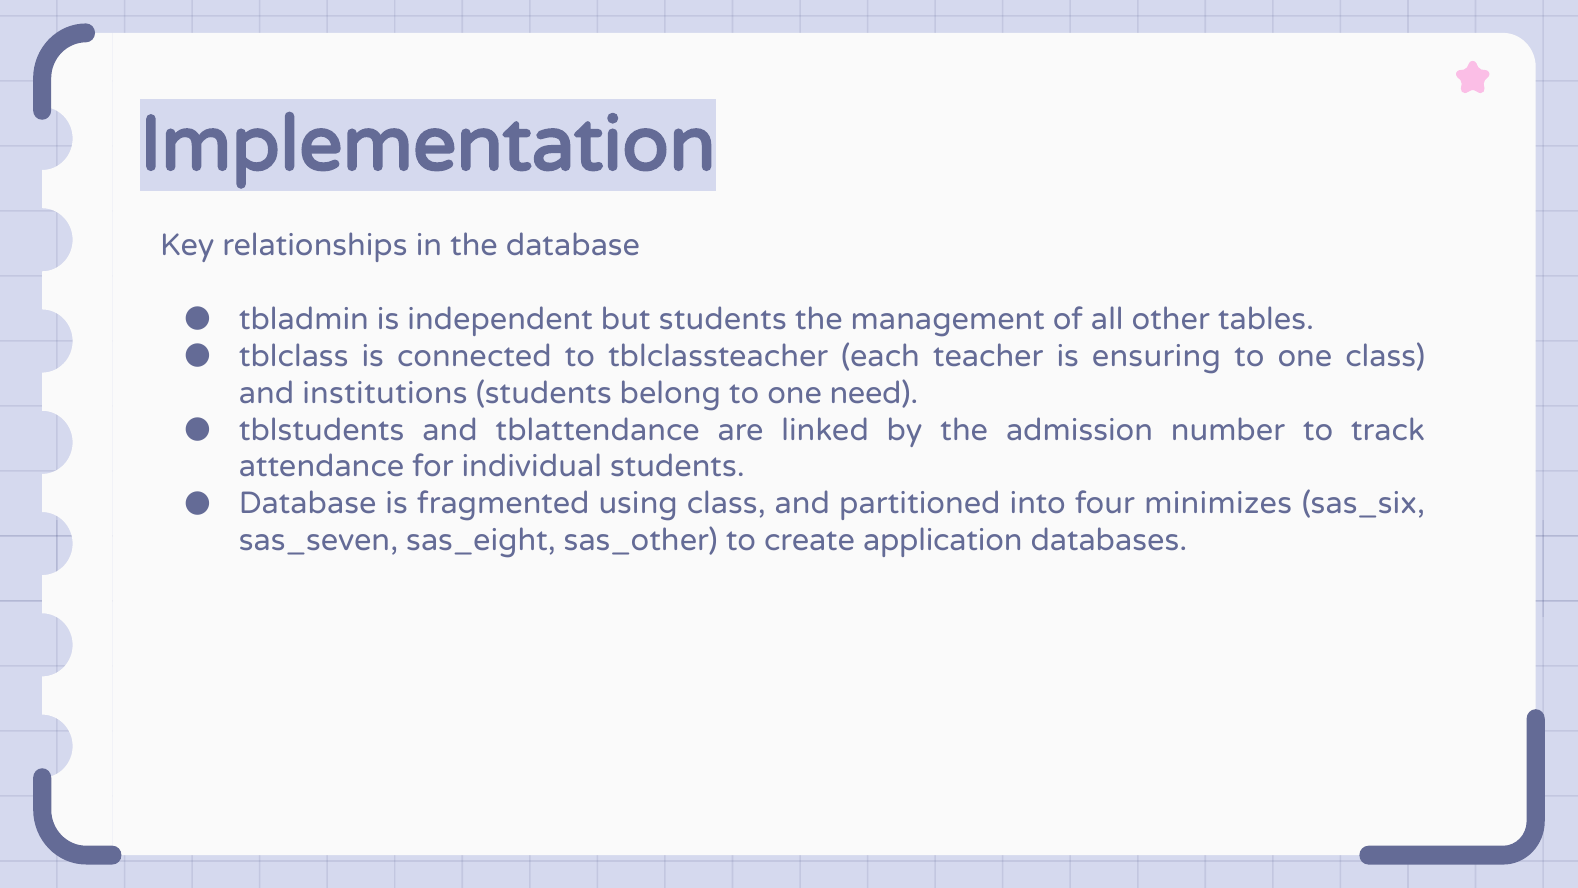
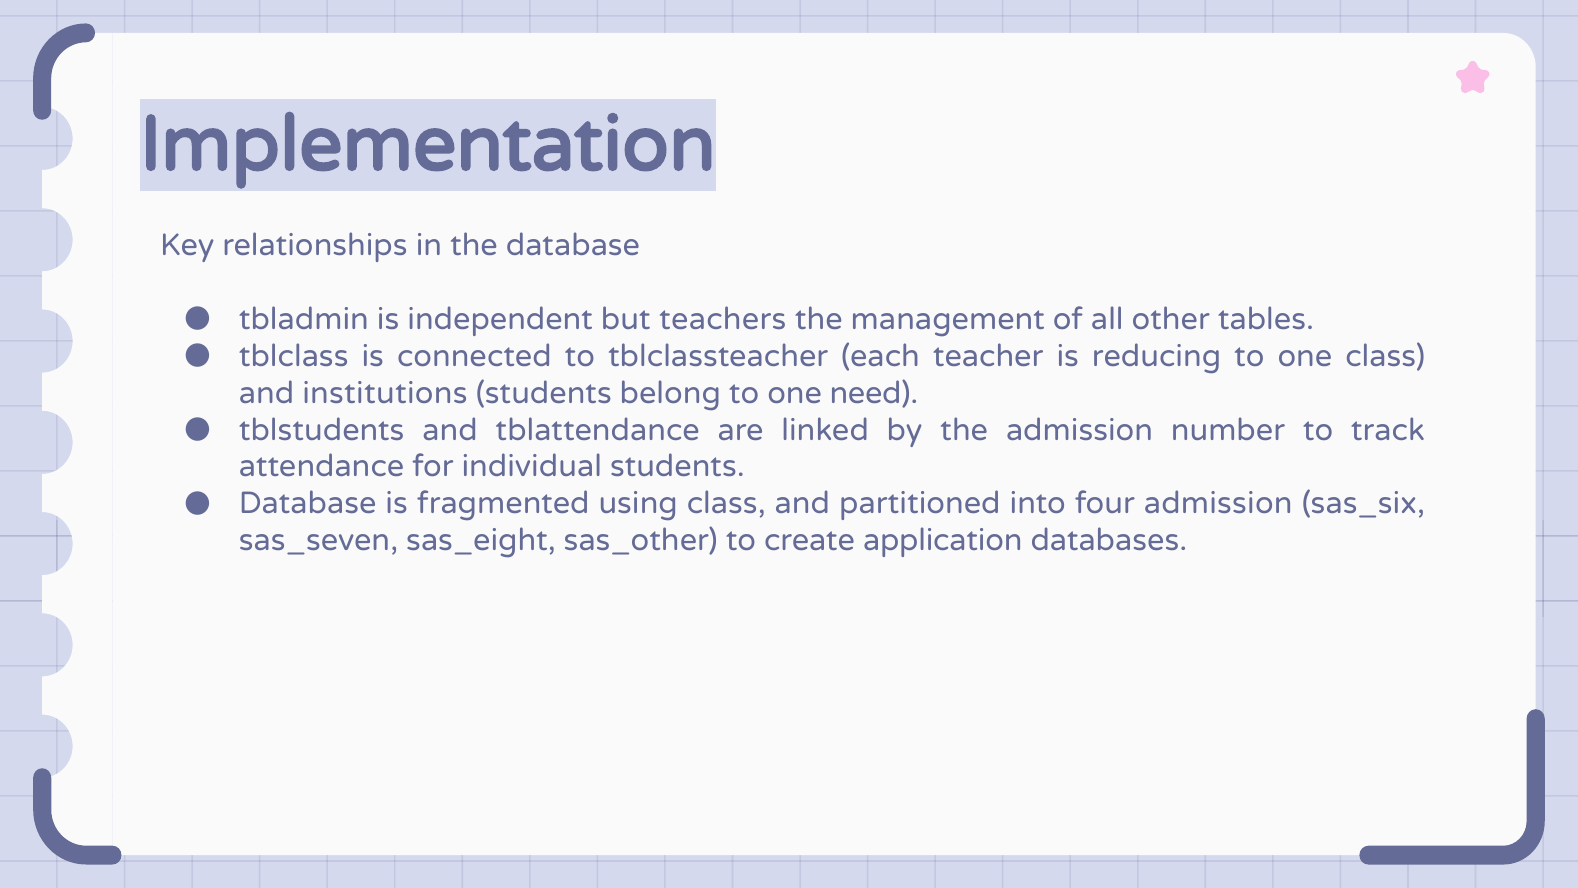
but students: students -> teachers
ensuring: ensuring -> reducing
four minimizes: minimizes -> admission
